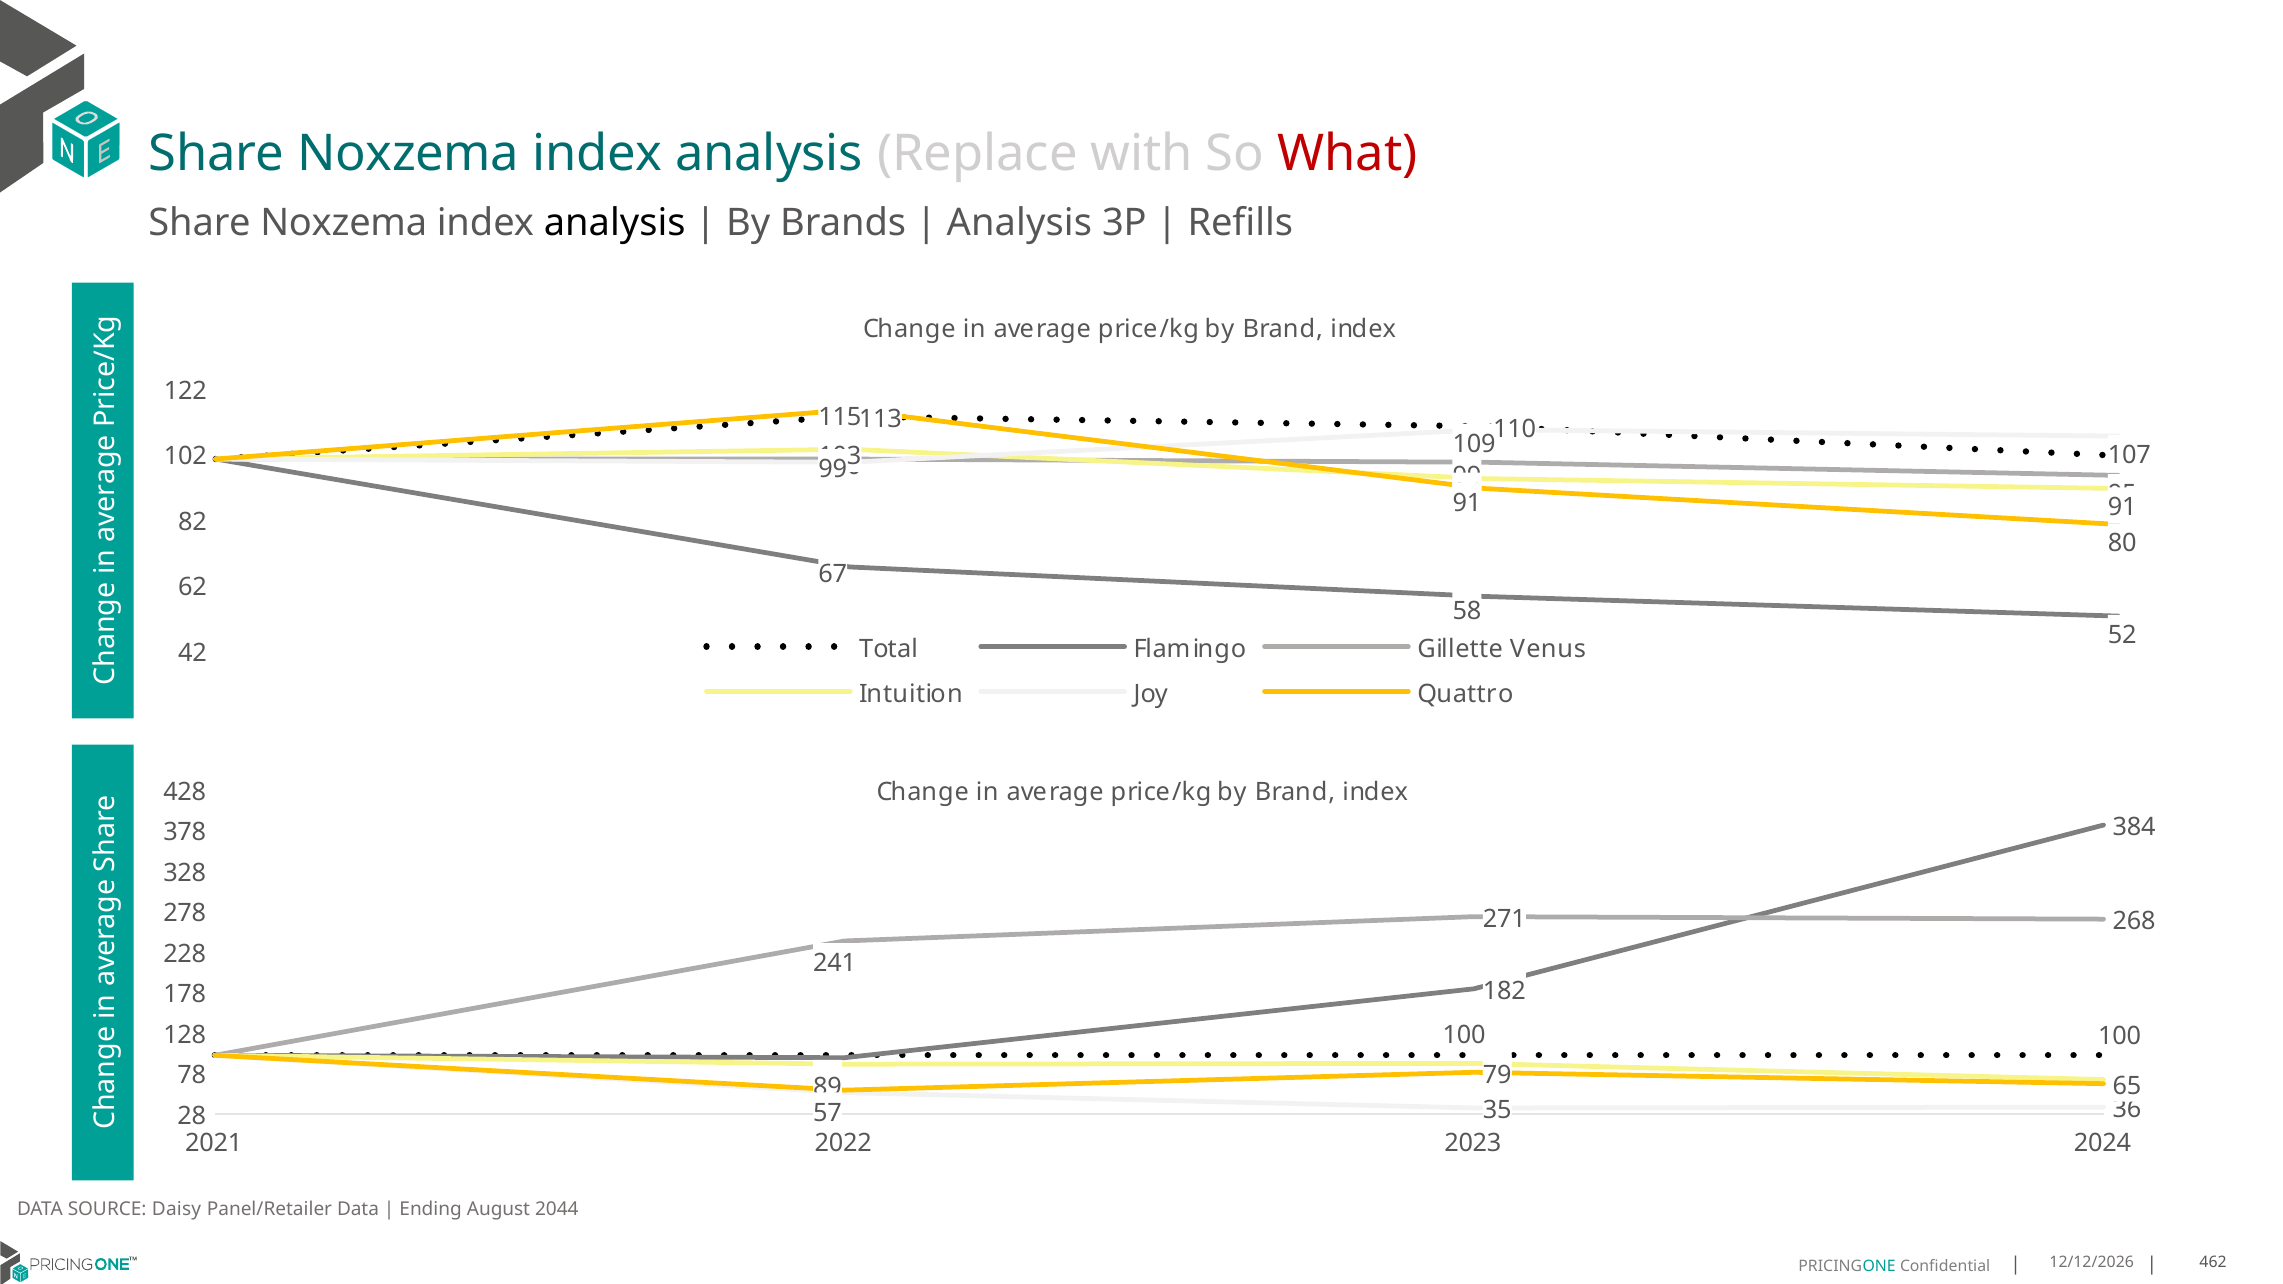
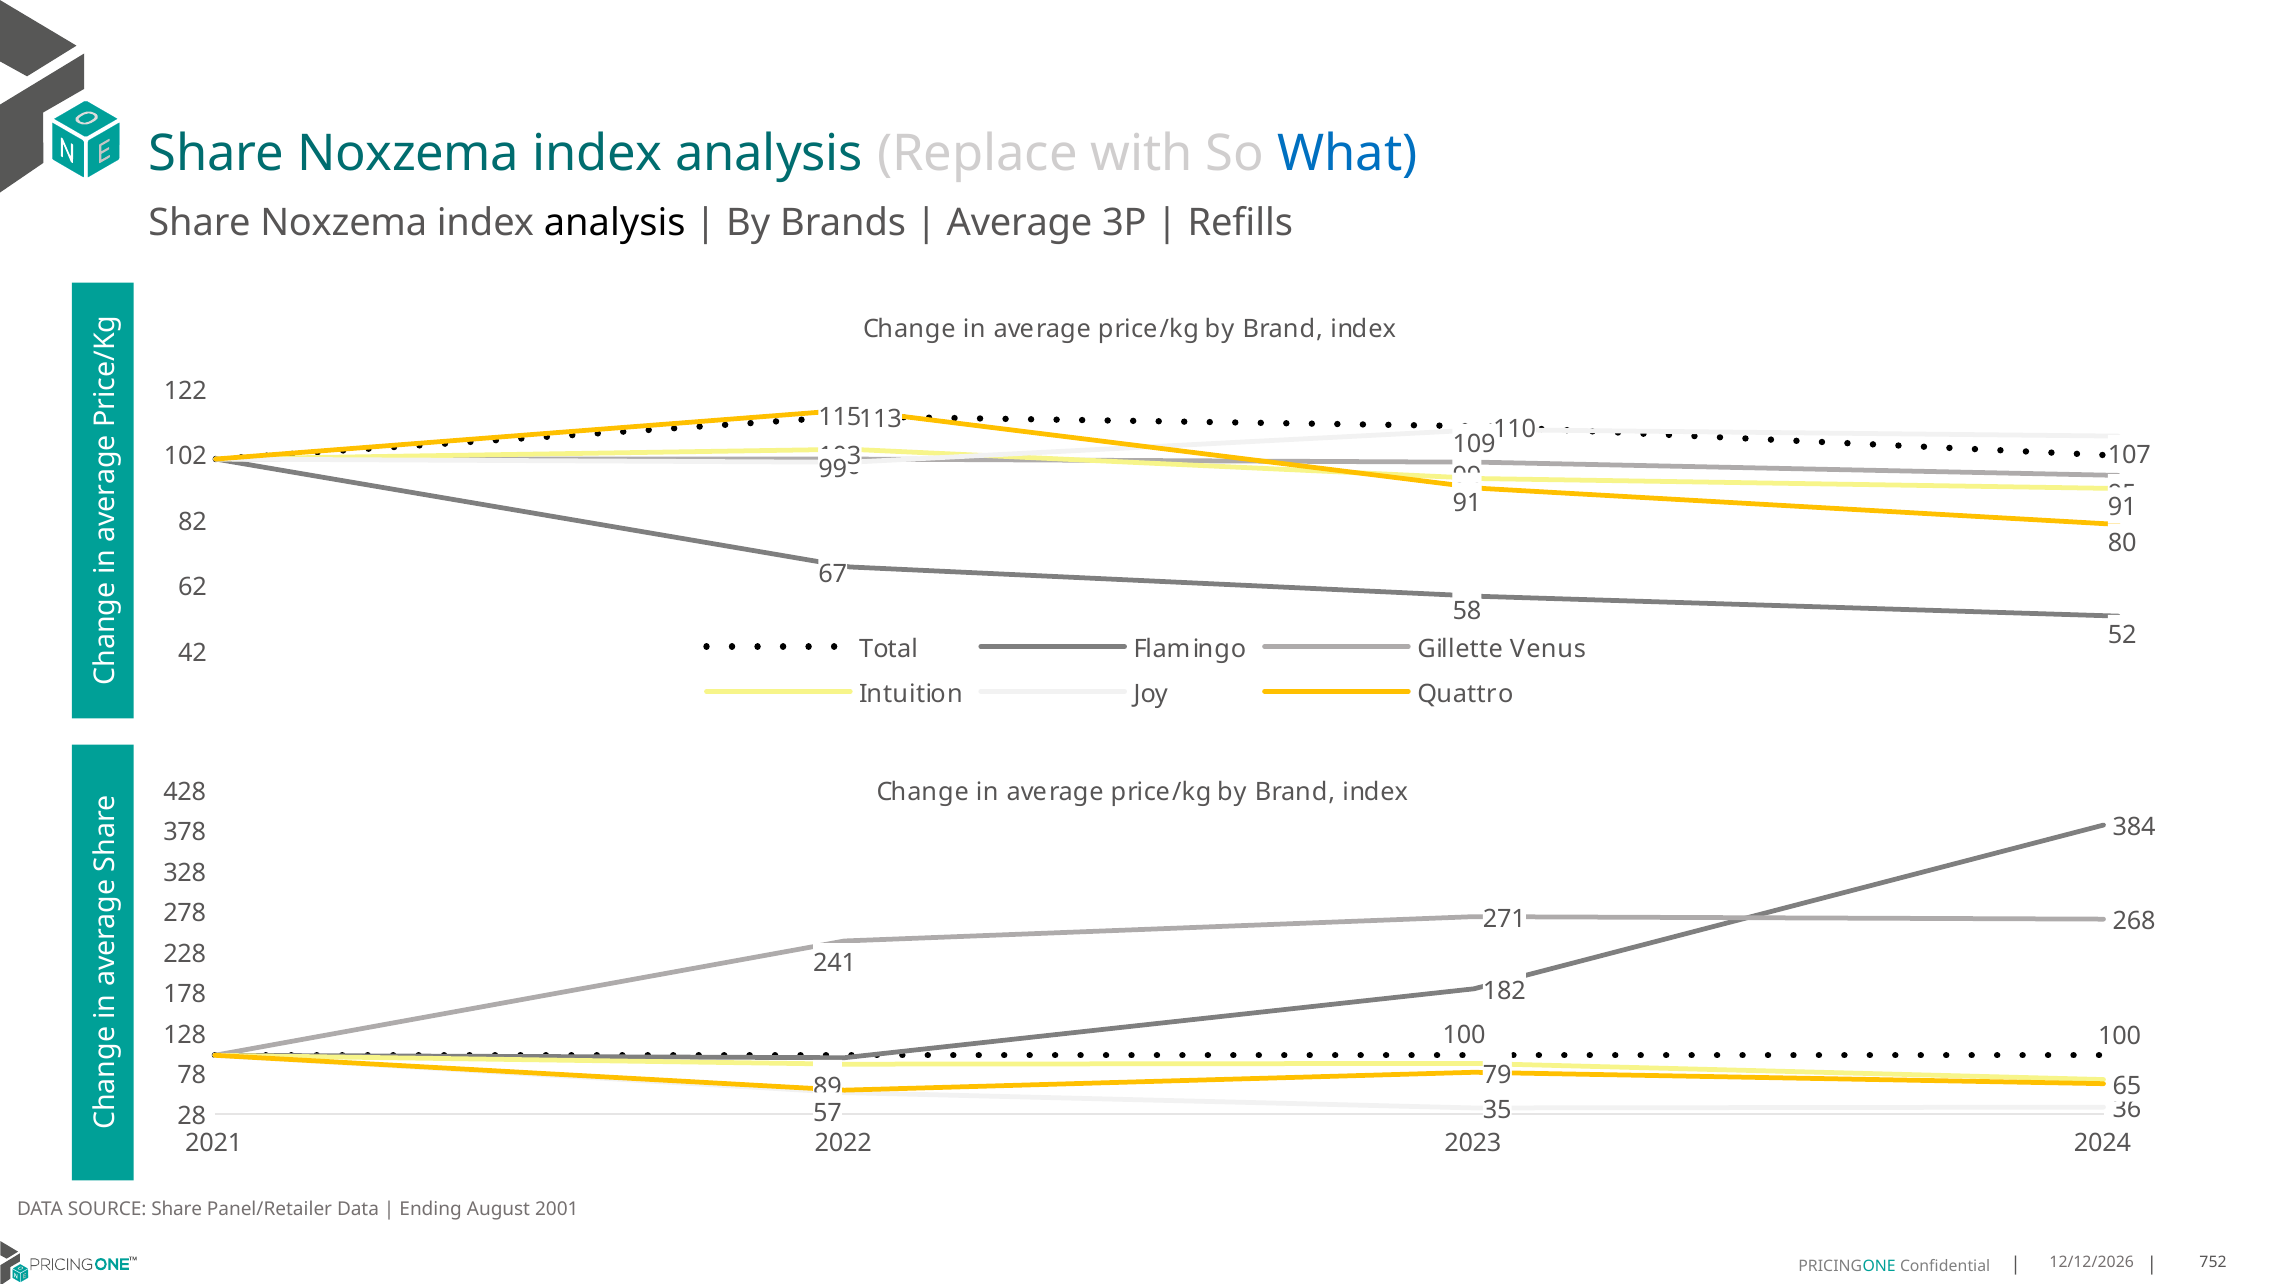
What colour: red -> blue
Analysis at (1019, 223): Analysis -> Average
SOURCE Daisy: Daisy -> Share
2044: 2044 -> 2001
462: 462 -> 752
